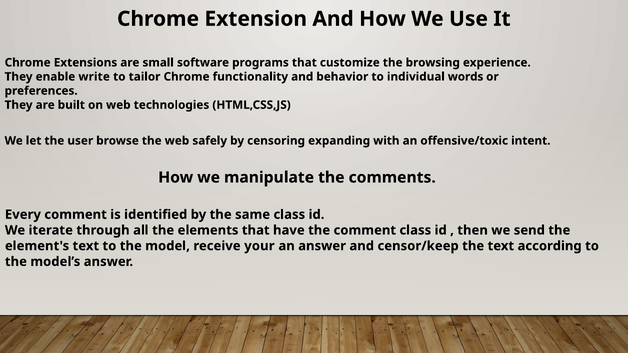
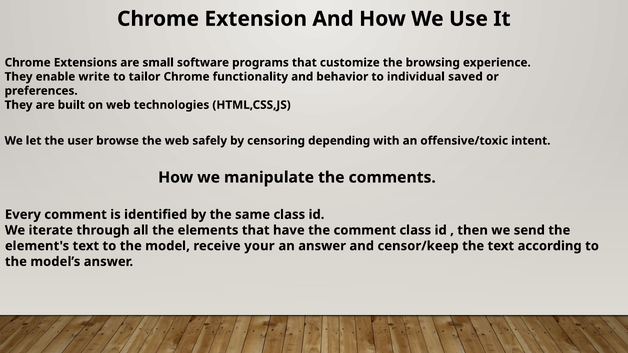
words: words -> saved
expanding: expanding -> depending
